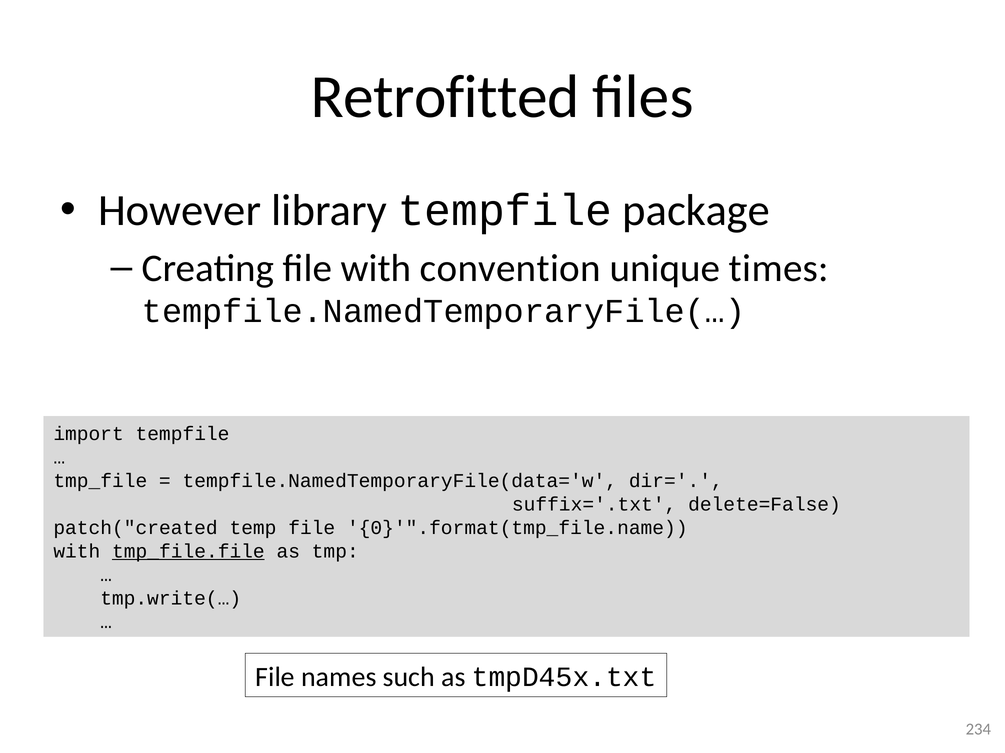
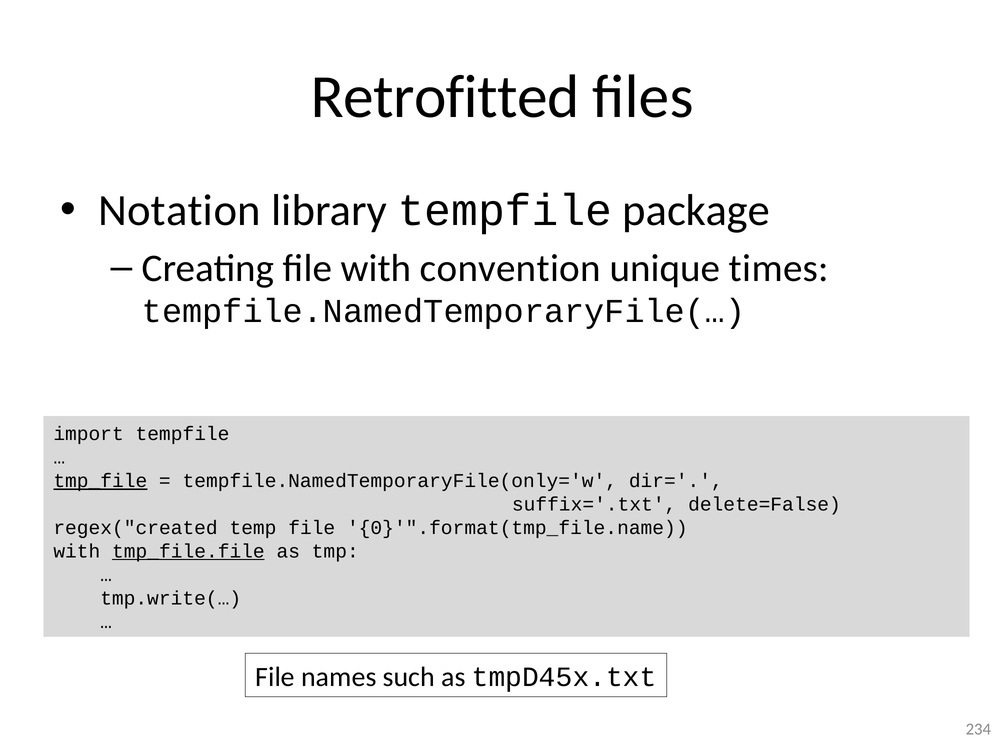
However: However -> Notation
tmp_file underline: none -> present
tempfile.NamedTemporaryFile(data='w: tempfile.NamedTemporaryFile(data='w -> tempfile.NamedTemporaryFile(only='w
patch("created: patch("created -> regex("created
